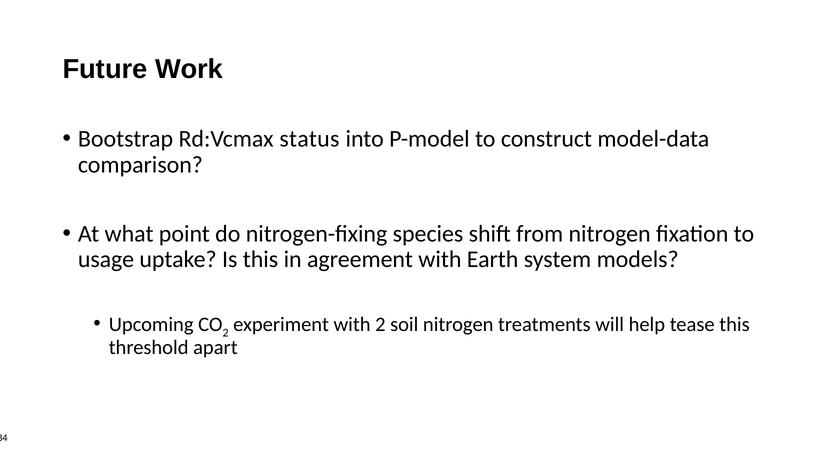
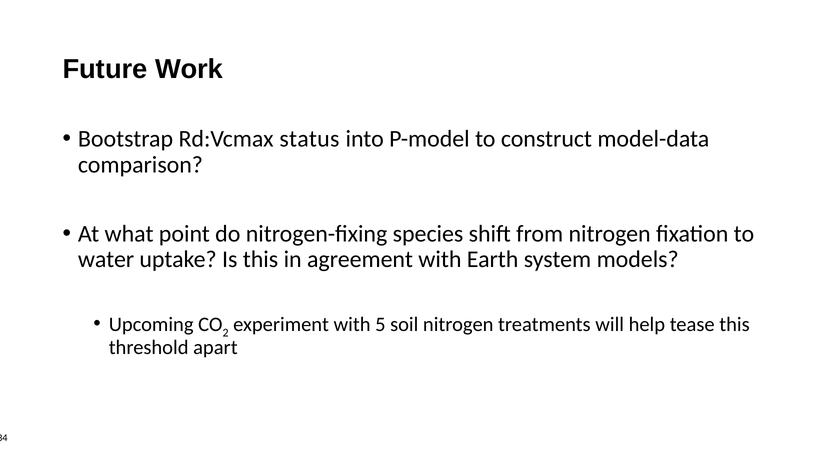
usage: usage -> water
with 2: 2 -> 5
